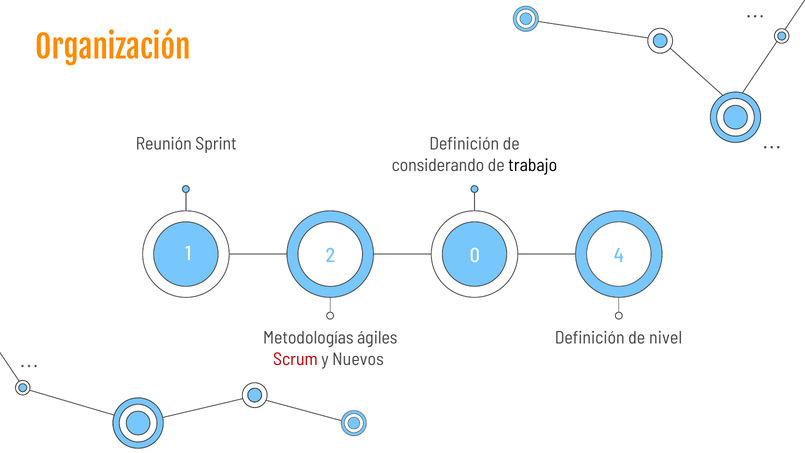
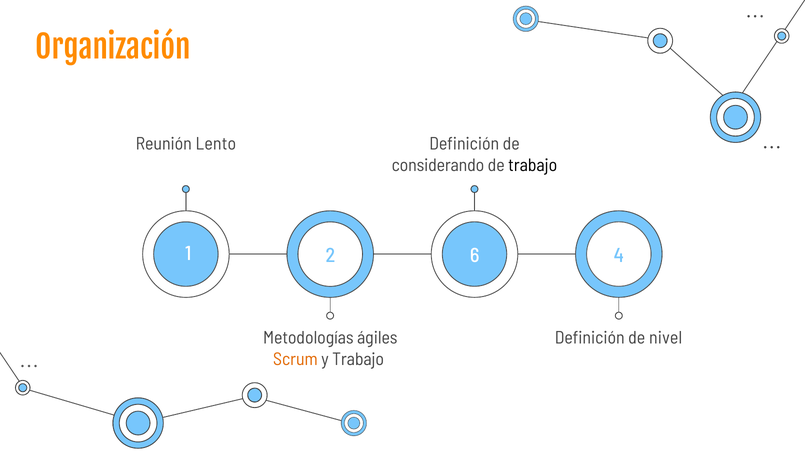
Sprint: Sprint -> Lento
0: 0 -> 6
Scrum colour: red -> orange
y Nuevos: Nuevos -> Trabajo
